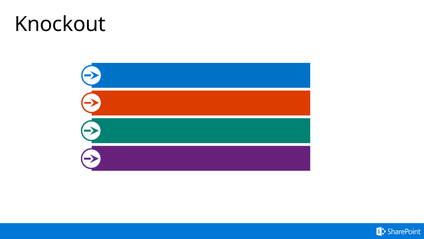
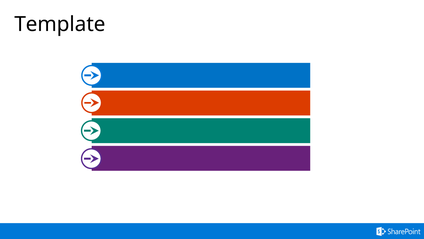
Knockout: Knockout -> Template
